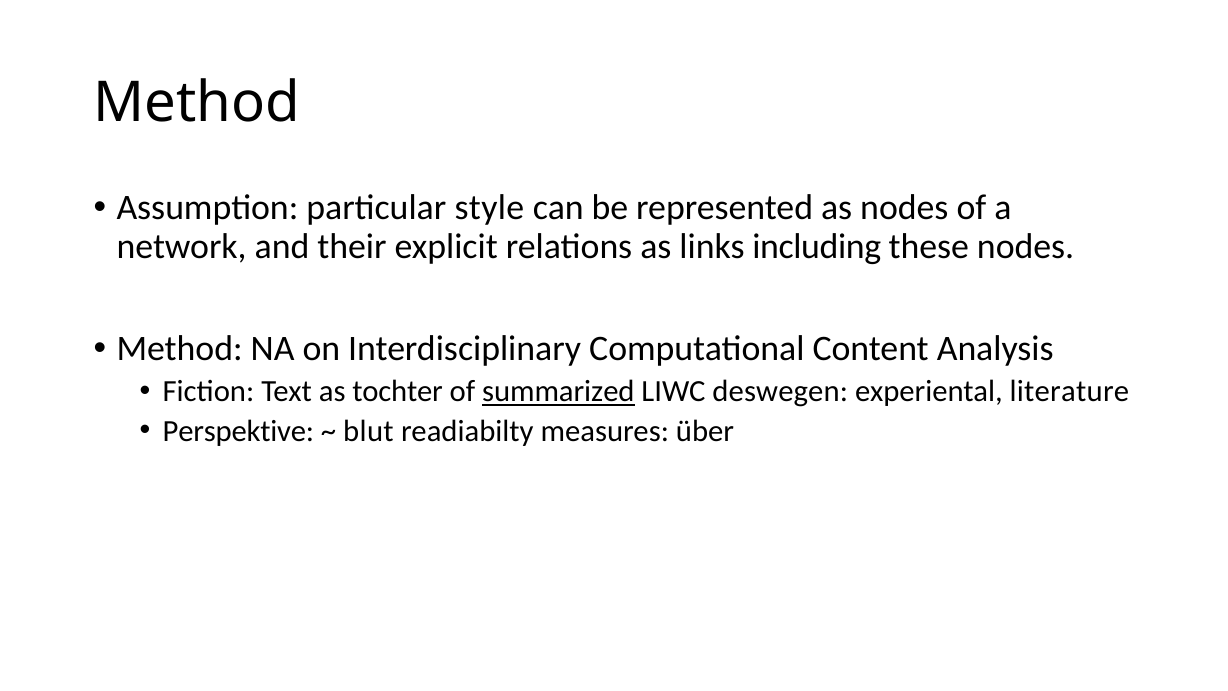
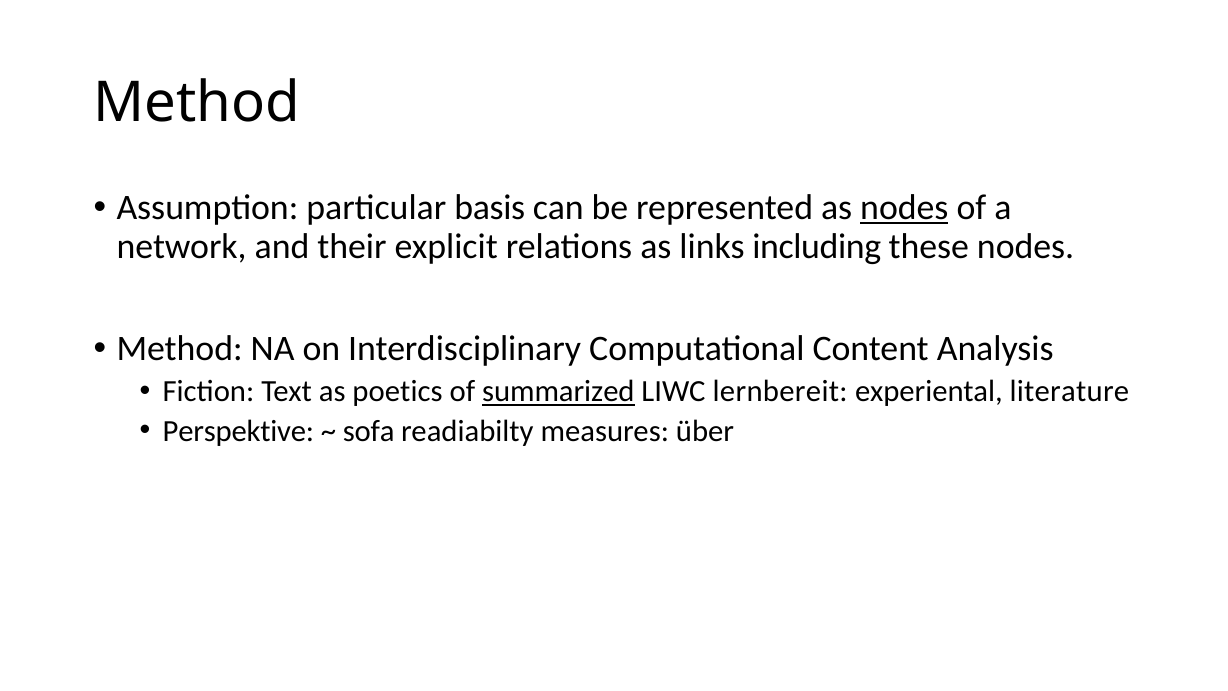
style: style -> basis
nodes at (904, 208) underline: none -> present
tochter: tochter -> poetics
deswegen: deswegen -> lernbereit
blut: blut -> sofa
